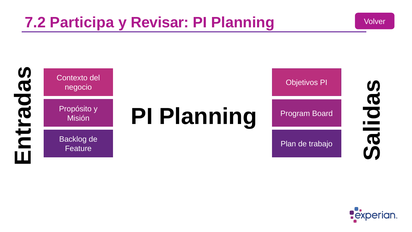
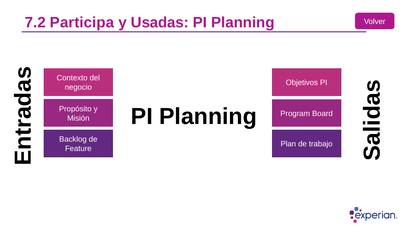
Revisar: Revisar -> Usadas
